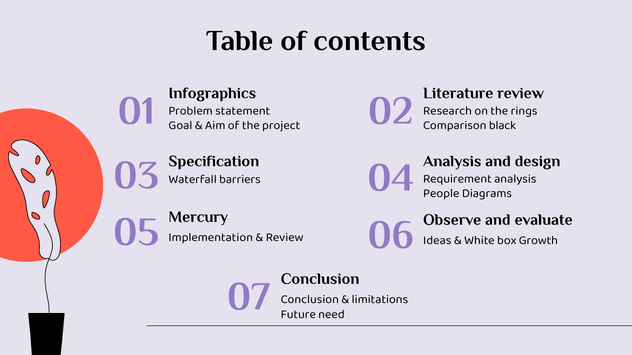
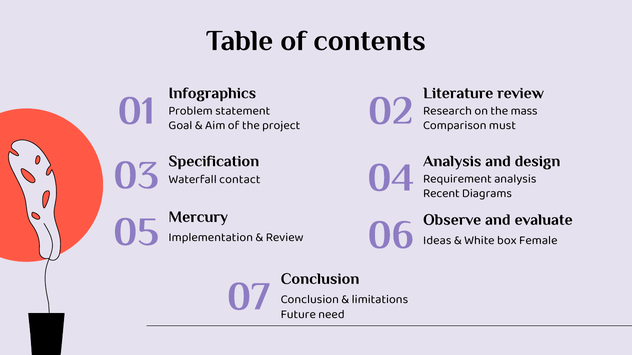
rings: rings -> mass
black: black -> must
barriers: barriers -> contact
People: People -> Recent
Growth: Growth -> Female
